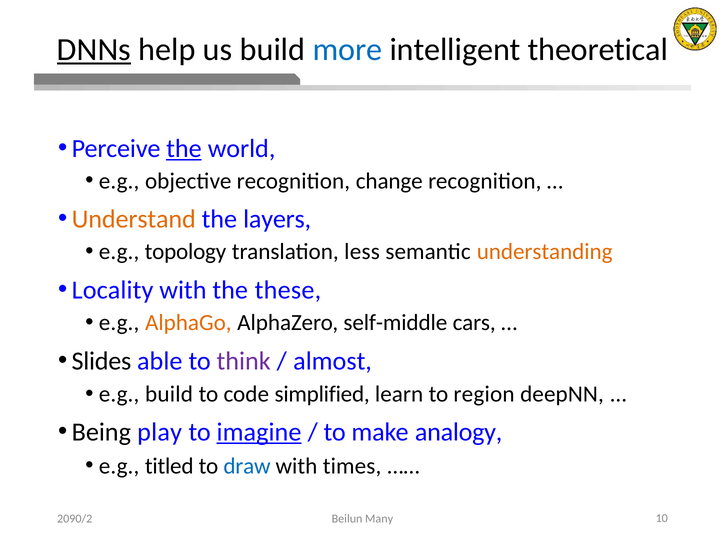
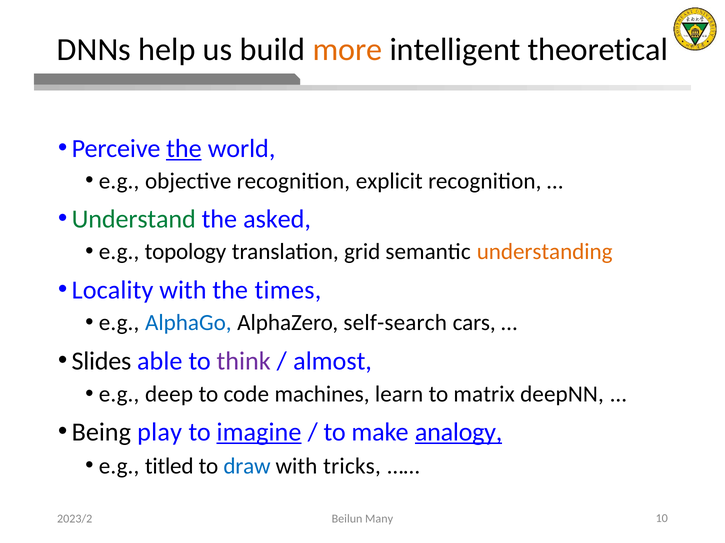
DNNs underline: present -> none
more colour: blue -> orange
change: change -> explicit
Understand colour: orange -> green
layers: layers -> asked
less: less -> grid
these: these -> times
AlphaGo colour: orange -> blue
self-middle: self-middle -> self-search
e.g build: build -> deep
simplified: simplified -> machines
region: region -> matrix
analogy underline: none -> present
times: times -> tricks
2090/2: 2090/2 -> 2023/2
